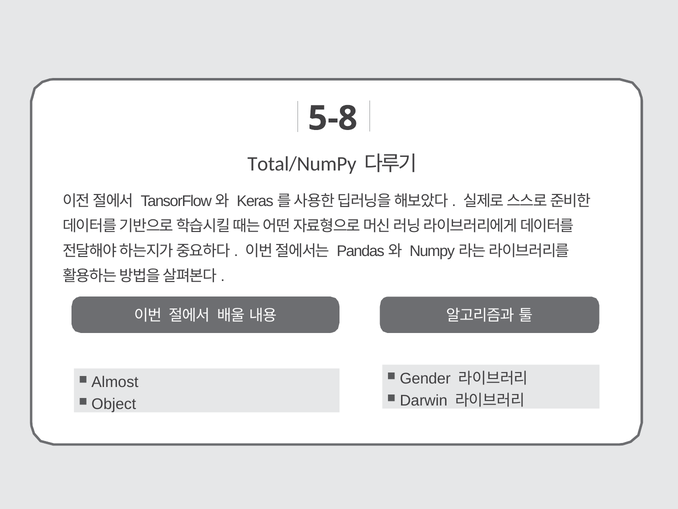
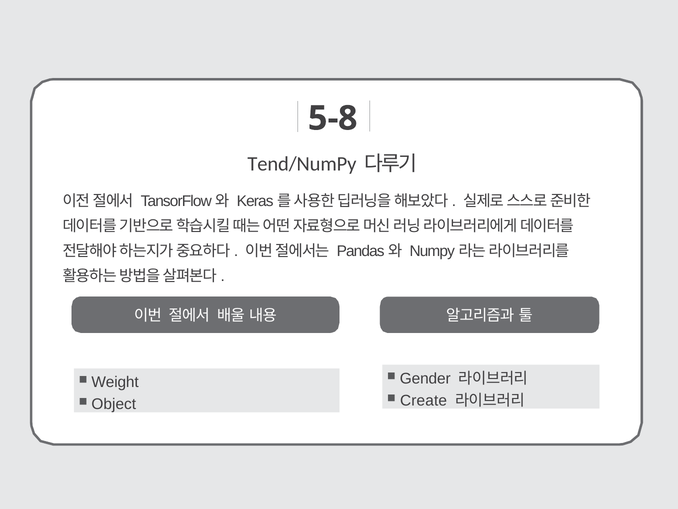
Total/NumPy: Total/NumPy -> Tend/NumPy
Almost: Almost -> Weight
Darwin: Darwin -> Create
